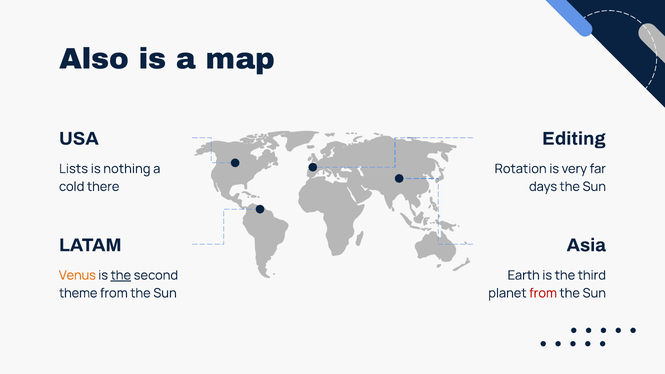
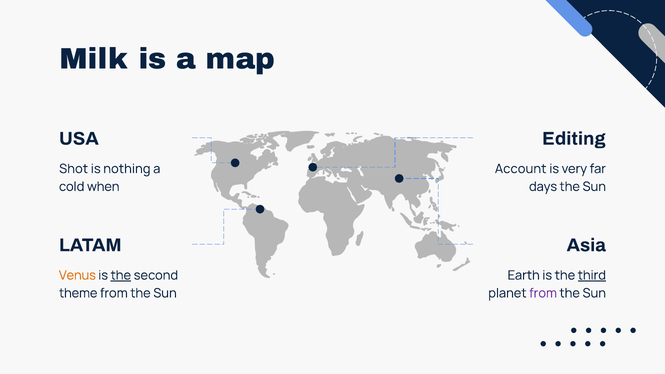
Also: Also -> Milk
Lists: Lists -> Shot
Rotation: Rotation -> Account
there: there -> when
third underline: none -> present
from at (543, 293) colour: red -> purple
